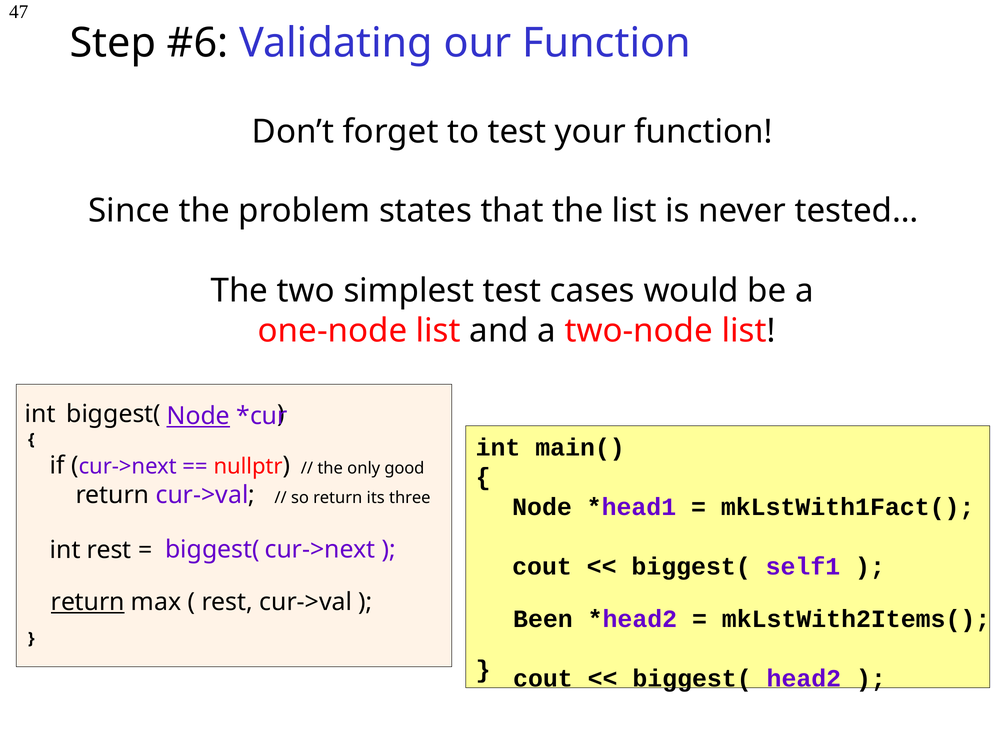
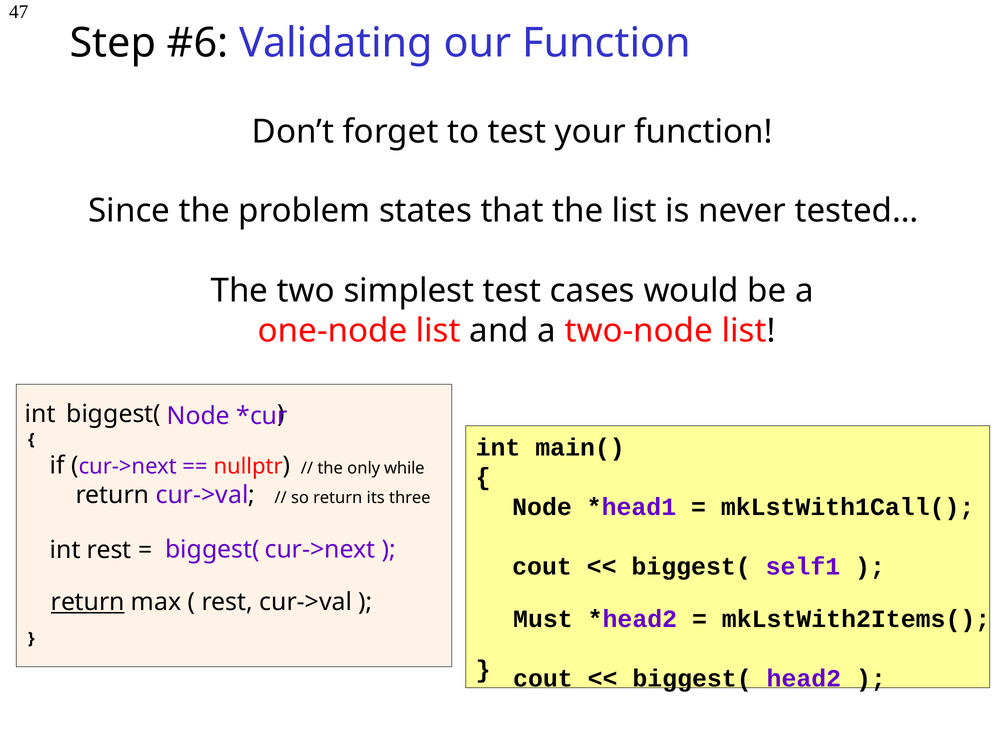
Node at (198, 416) underline: present -> none
good: good -> while
mkLstWith1Fact(: mkLstWith1Fact( -> mkLstWith1Call(
Been: Been -> Must
